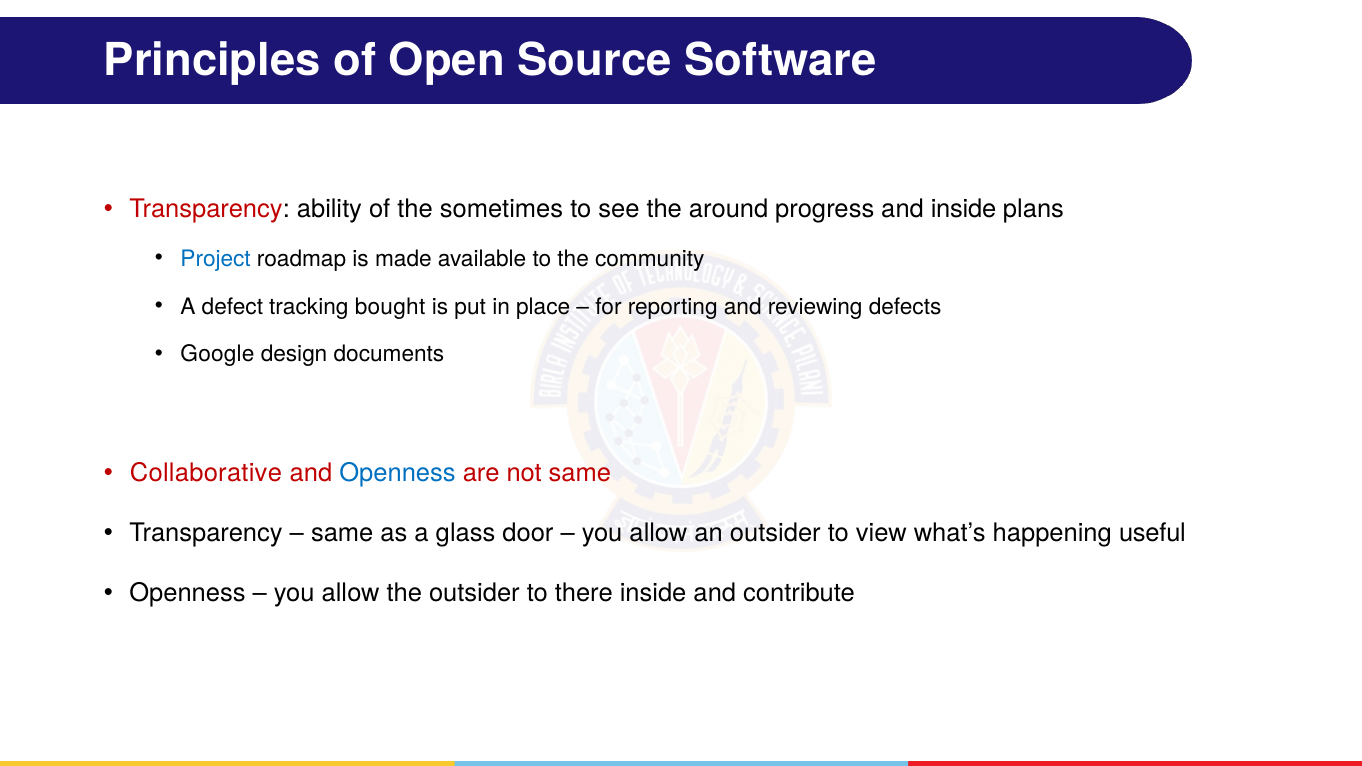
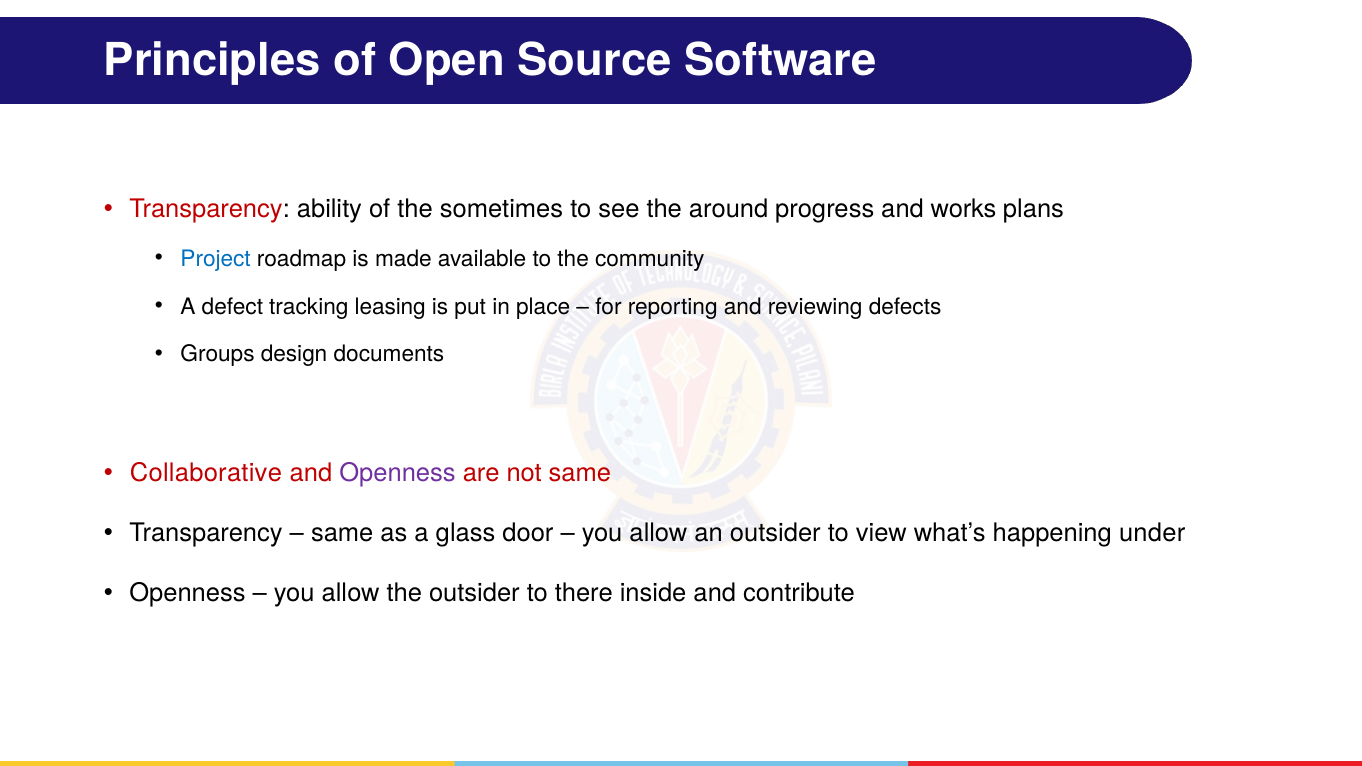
and inside: inside -> works
bought: bought -> leasing
Google: Google -> Groups
Openness at (398, 473) colour: blue -> purple
useful: useful -> under
